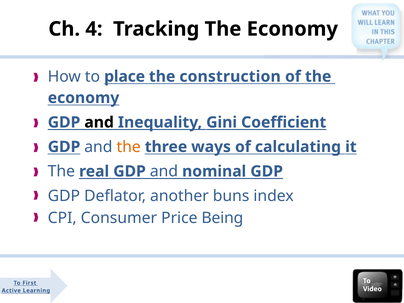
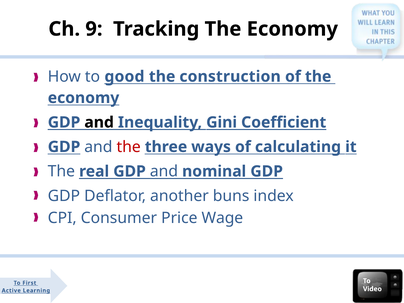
4: 4 -> 9
place: place -> good
the at (129, 147) colour: orange -> red
Being: Being -> Wage
